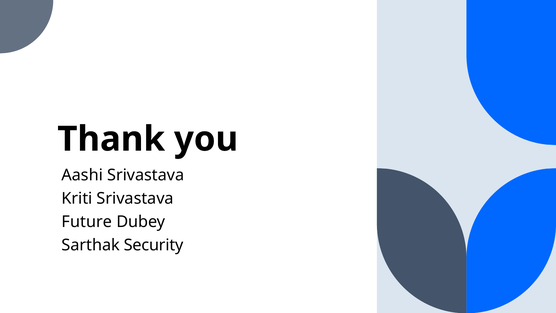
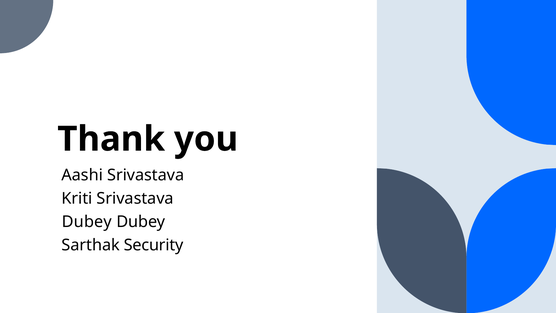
Future at (87, 222): Future -> Dubey
